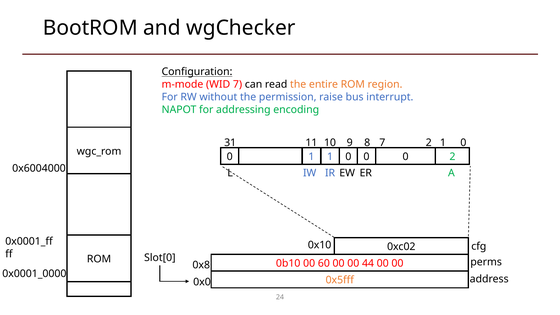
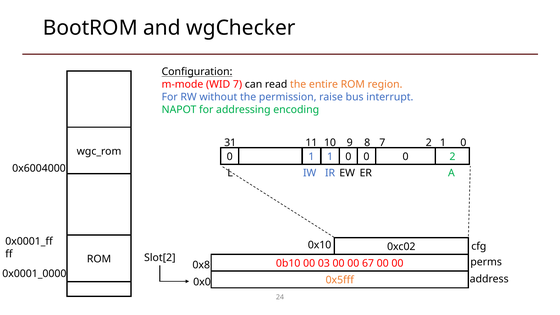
Slot[0: Slot[0 -> Slot[2
60: 60 -> 03
44: 44 -> 67
